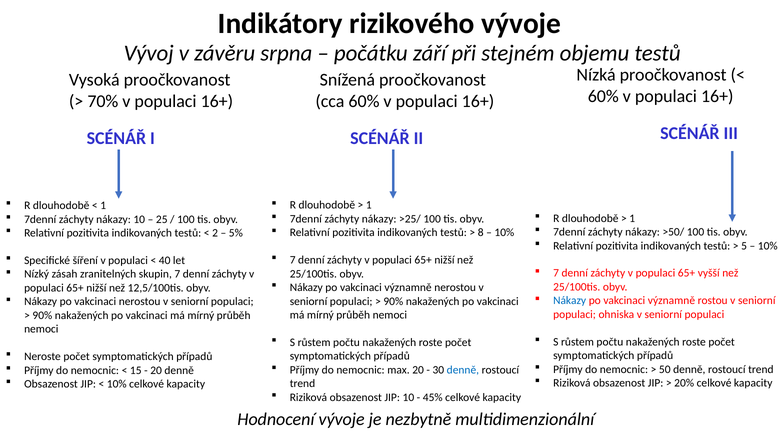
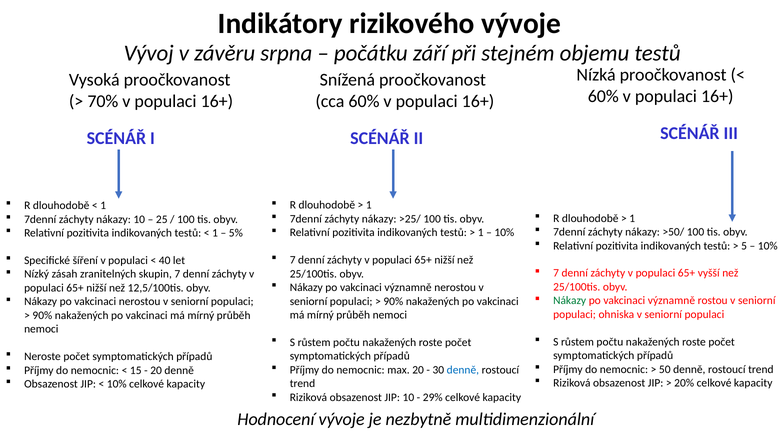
8 at (481, 233): 8 -> 1
2 at (215, 233): 2 -> 1
Nákazy at (570, 301) colour: blue -> green
45%: 45% -> 29%
